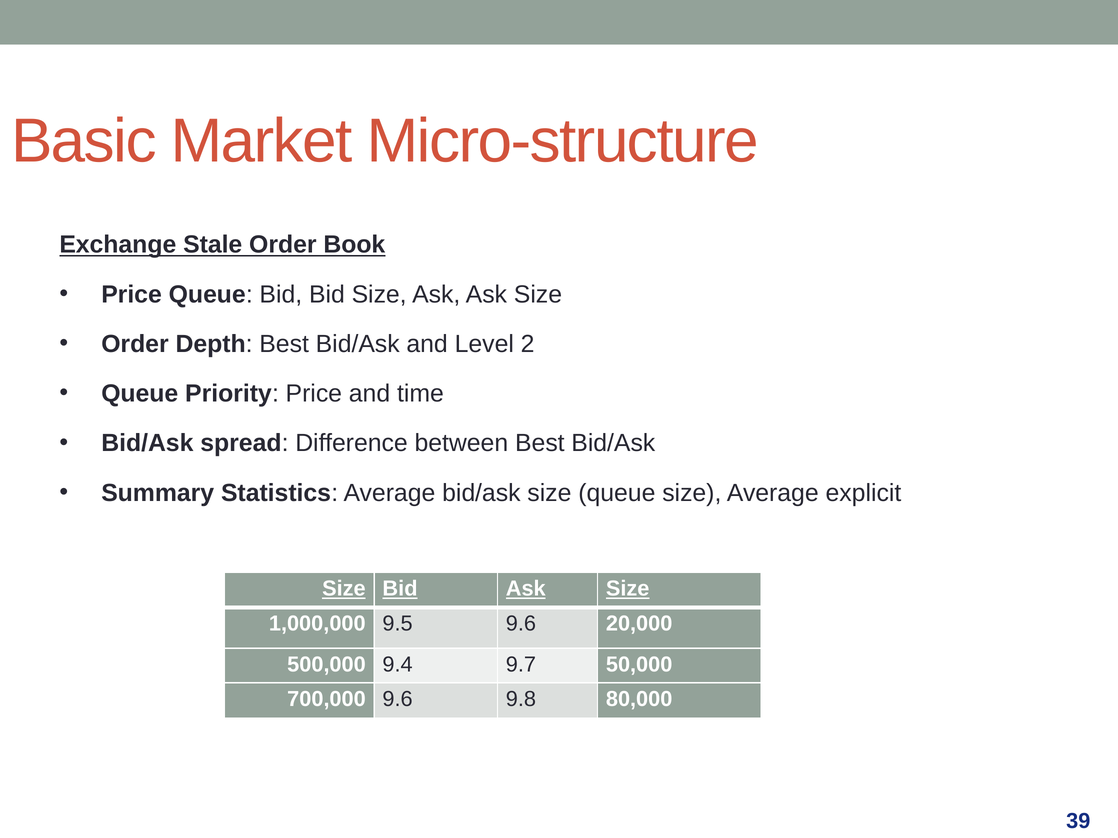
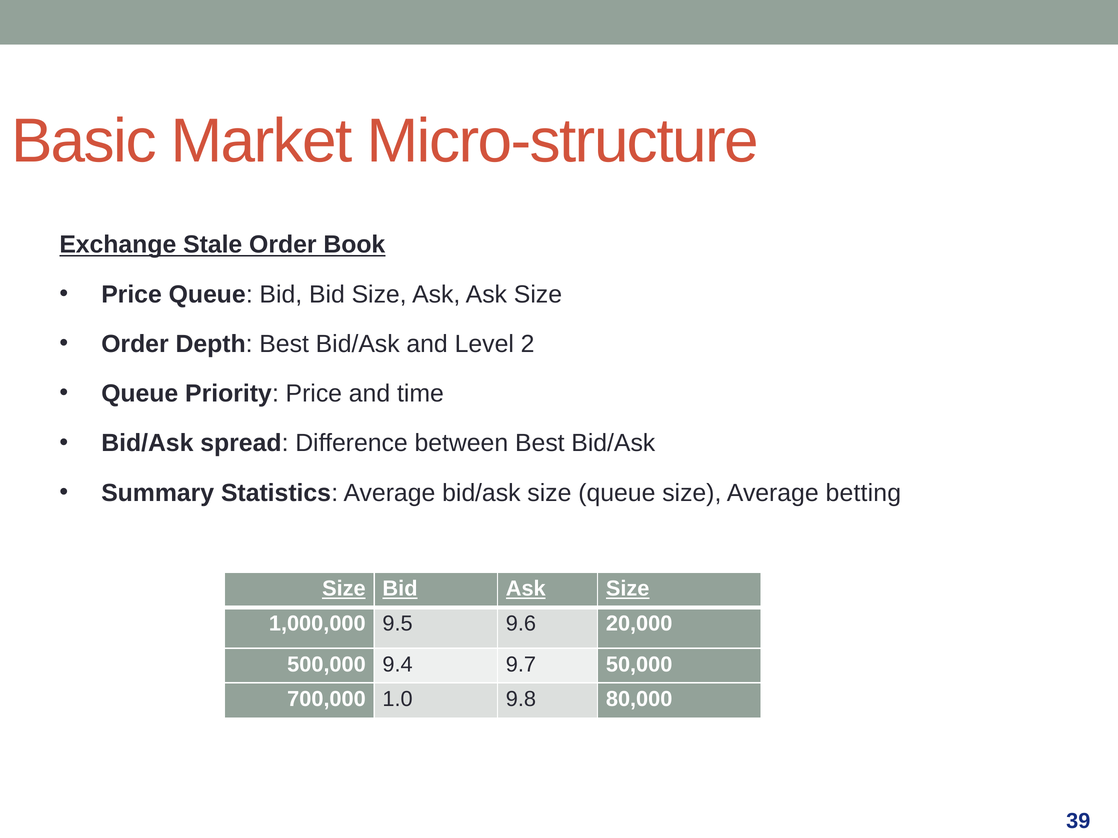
explicit: explicit -> betting
700,000 9.6: 9.6 -> 1.0
